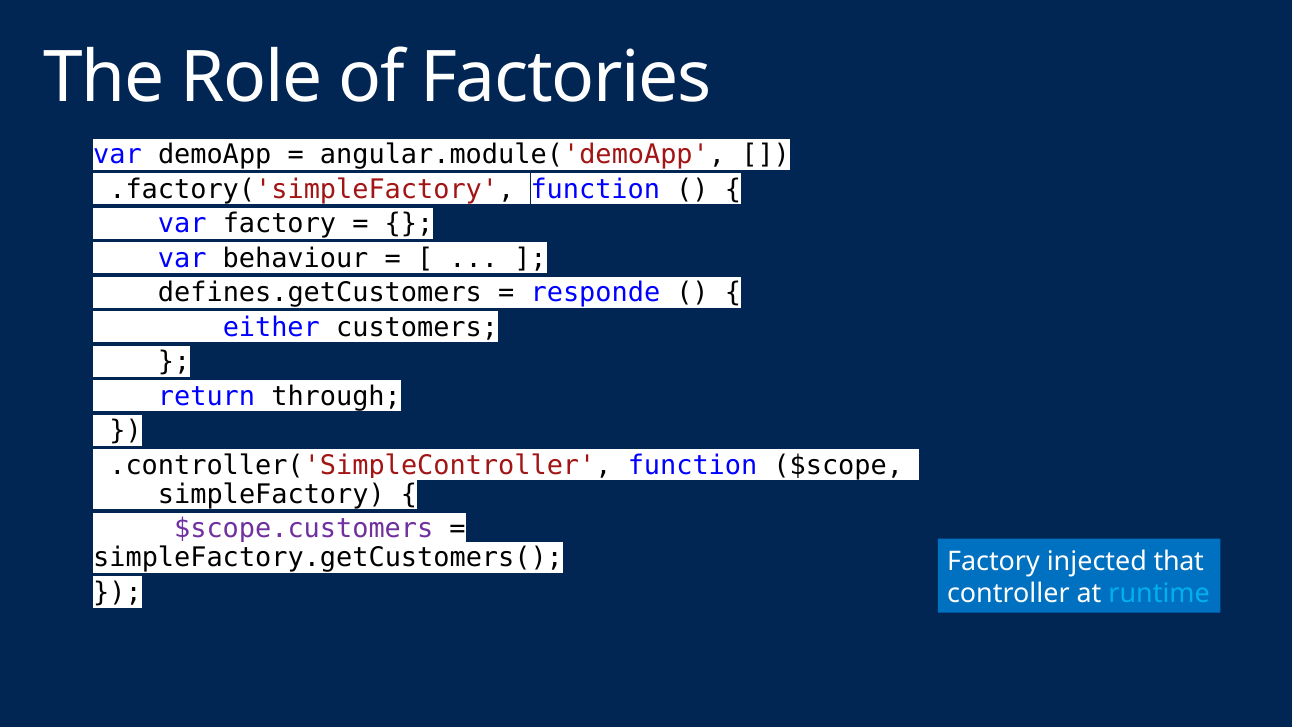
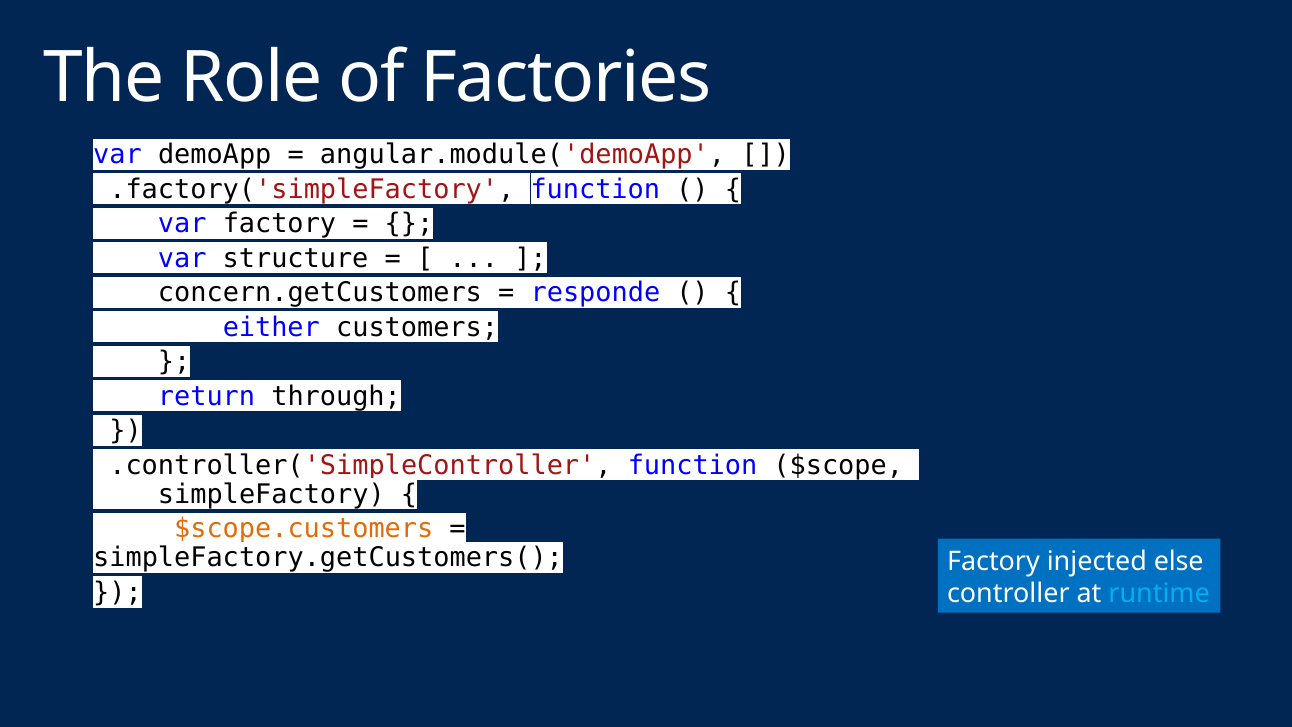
behaviour: behaviour -> structure
defines.getCustomers: defines.getCustomers -> concern.getCustomers
$scope.customers colour: purple -> orange
that: that -> else
